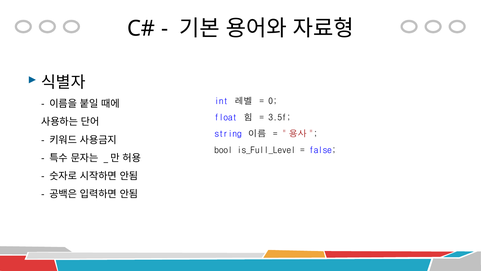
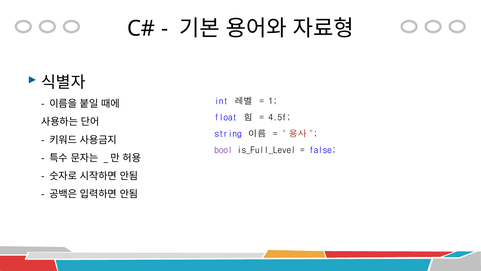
0: 0 -> 1
3.5f: 3.5f -> 4.5f
bool colour: black -> purple
